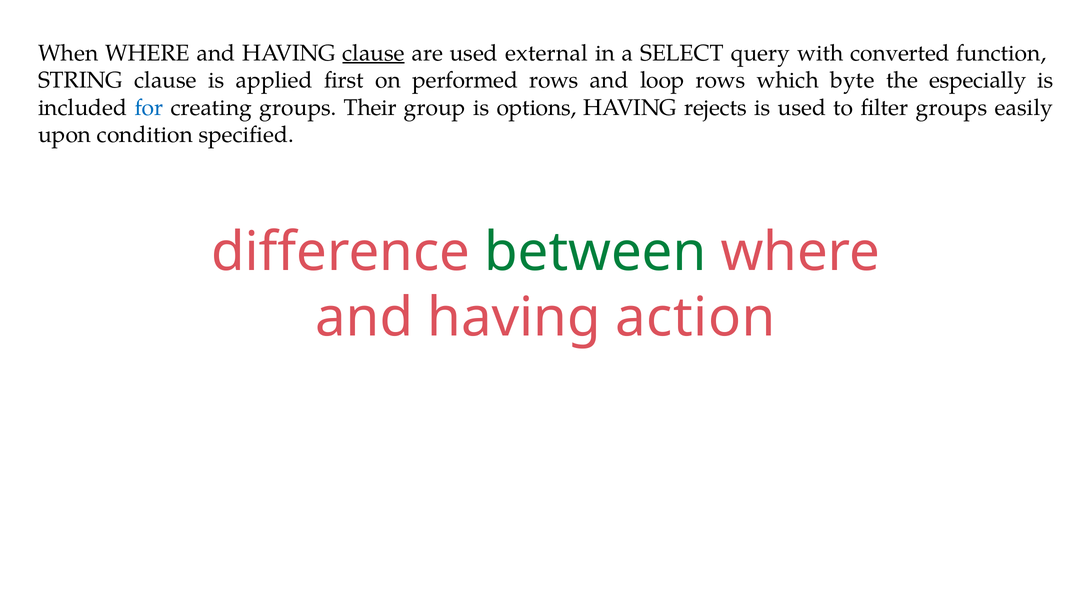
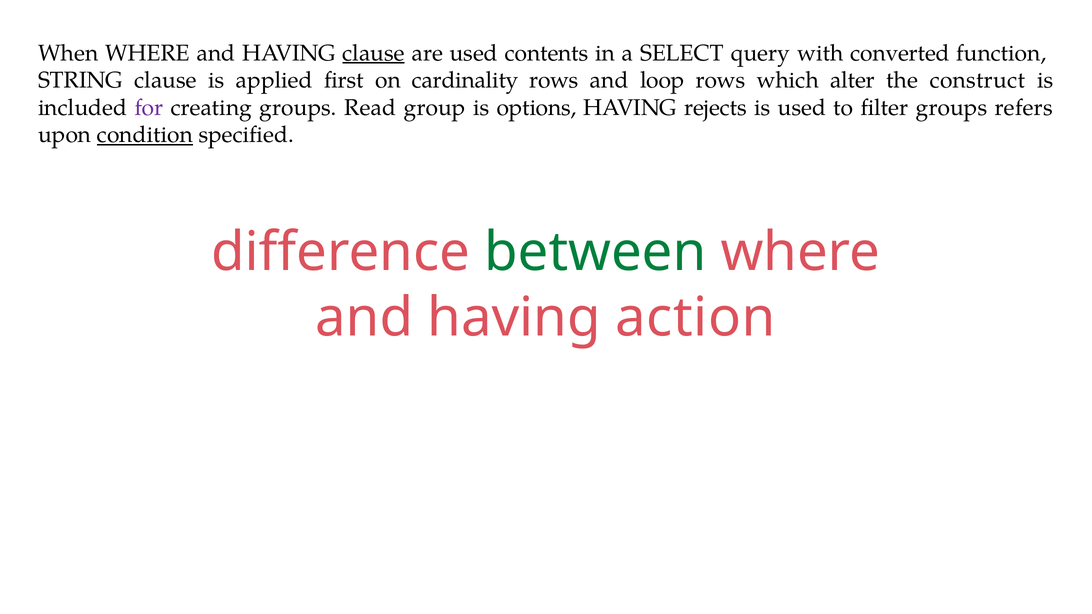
external: external -> contents
performed: performed -> cardinality
byte: byte -> alter
especially: especially -> construct
for colour: blue -> purple
Their: Their -> Read
easily: easily -> refers
condition underline: none -> present
